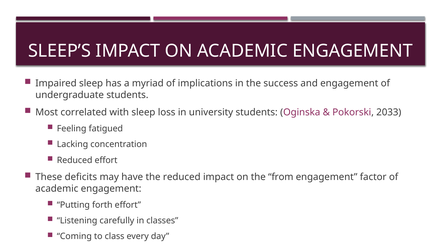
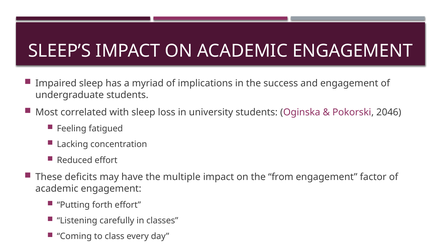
2033: 2033 -> 2046
the reduced: reduced -> multiple
